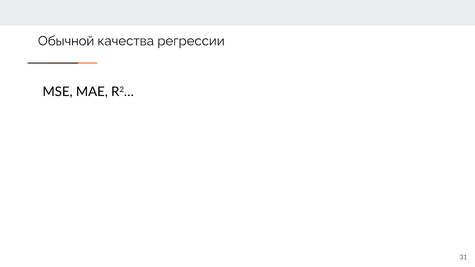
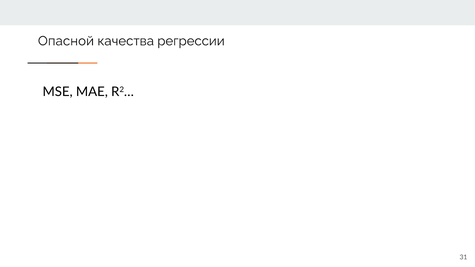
Обычной: Обычной -> Опасной
